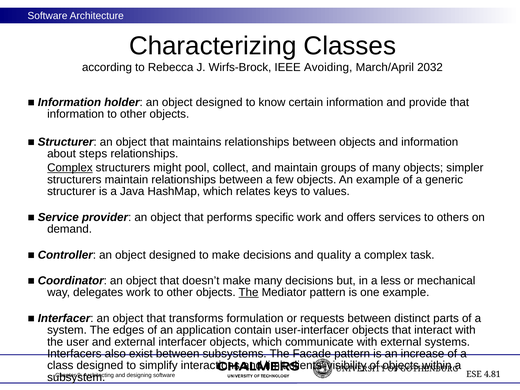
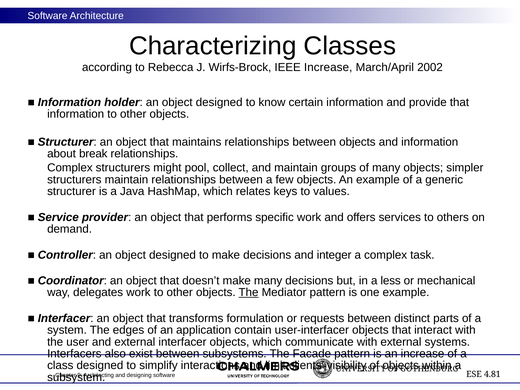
IEEE Avoiding: Avoiding -> Increase
2032: 2032 -> 2002
steps: steps -> break
Complex at (70, 168) underline: present -> none
quality: quality -> integer
